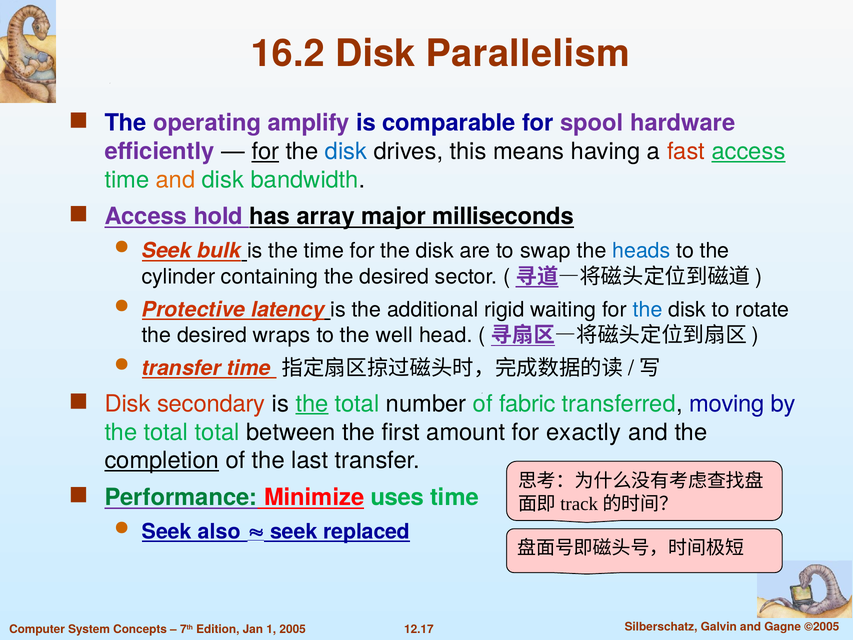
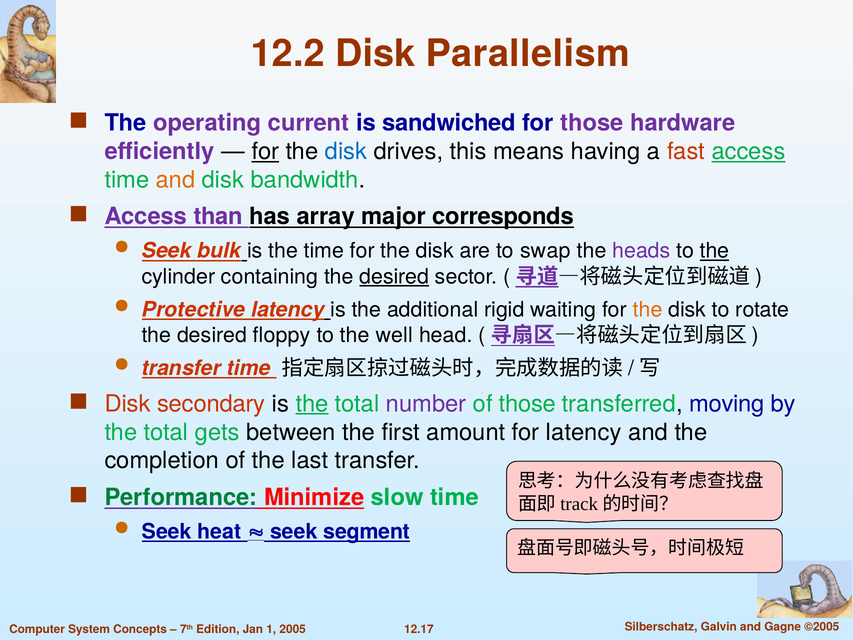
16.2: 16.2 -> 12.2
amplify: amplify -> current
comparable: comparable -> sandwiched
for spool: spool -> those
hold: hold -> than
milliseconds: milliseconds -> corresponds
heads colour: blue -> purple
the at (715, 251) underline: none -> present
desired at (394, 276) underline: none -> present
the at (648, 309) colour: blue -> orange
wraps: wraps -> floppy
number colour: black -> purple
of fabric: fabric -> those
total total: total -> gets
for exactly: exactly -> latency
completion underline: present -> none
uses: uses -> slow
also: also -> heat
replaced: replaced -> segment
